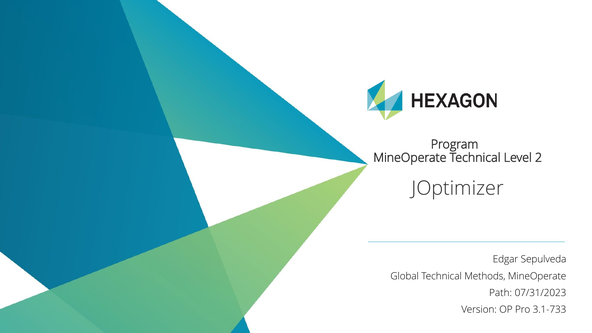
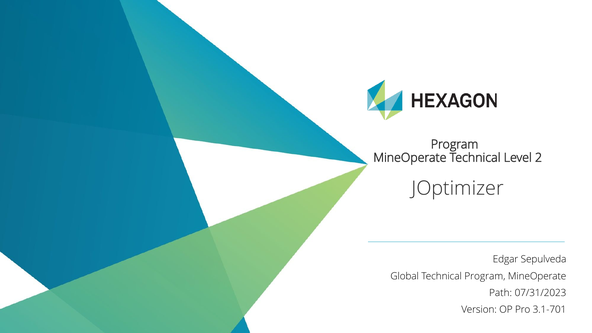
Technical Methods: Methods -> Program
3.1-733: 3.1-733 -> 3.1-701
